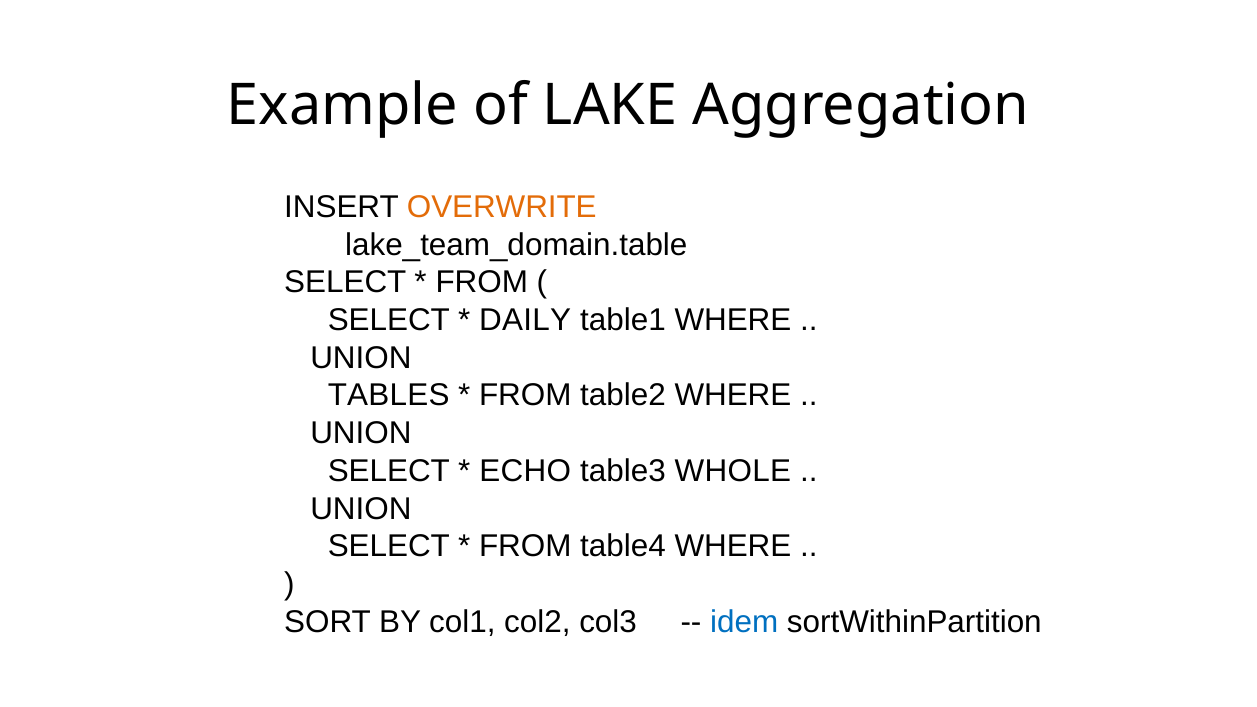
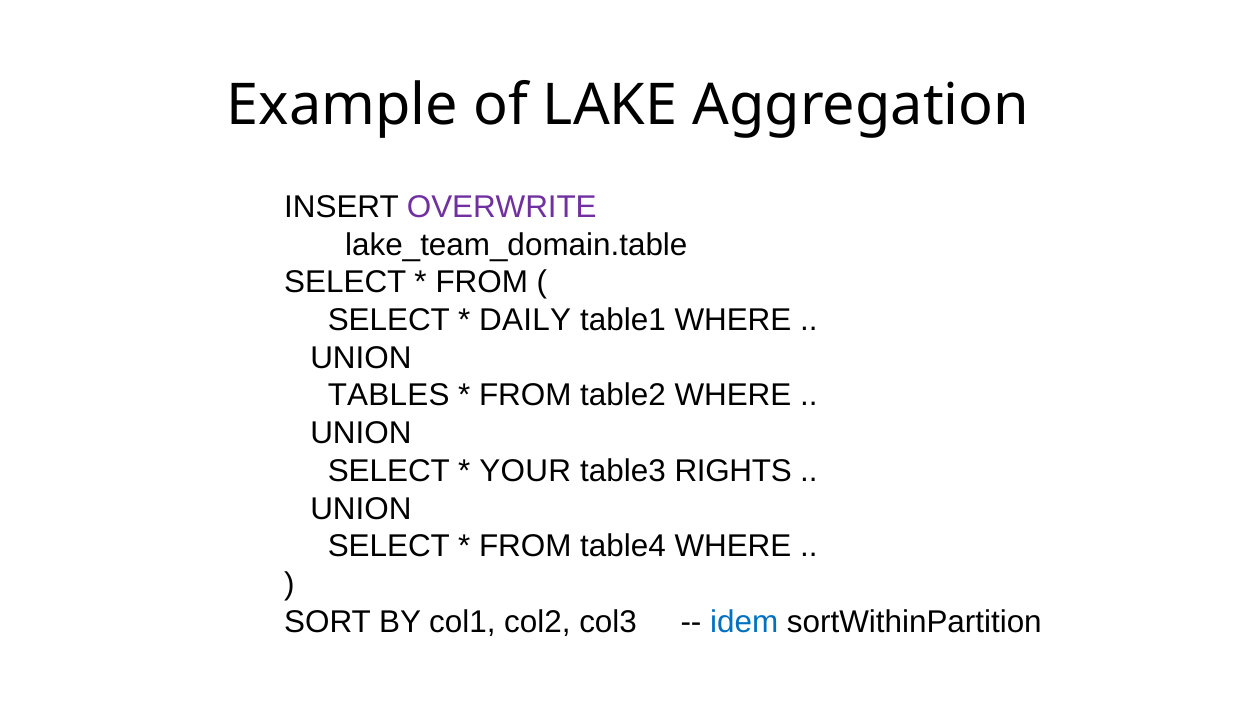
OVERWRITE colour: orange -> purple
ECHO: ECHO -> YOUR
WHOLE: WHOLE -> RIGHTS
